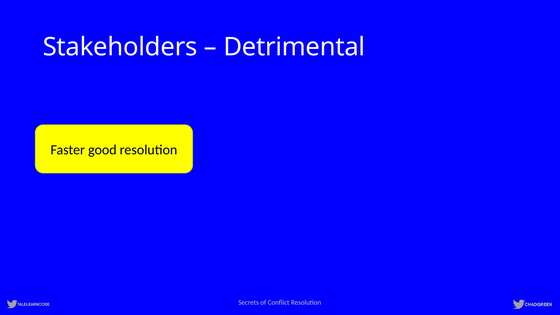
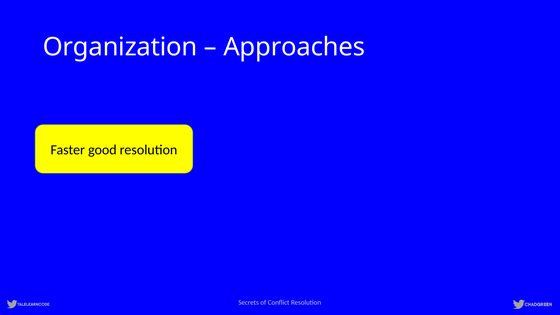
Stakeholders: Stakeholders -> Organization
Detrimental: Detrimental -> Approaches
